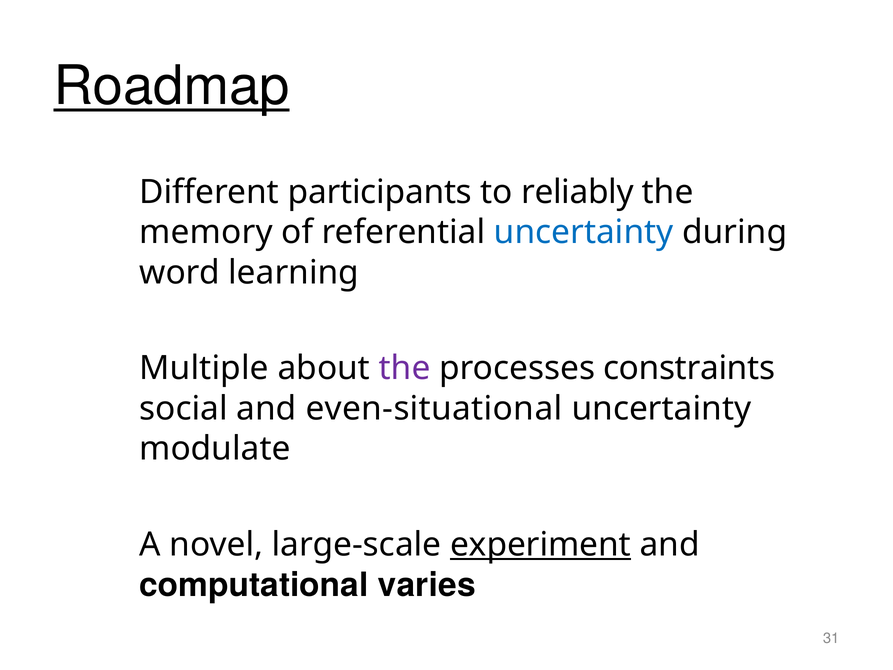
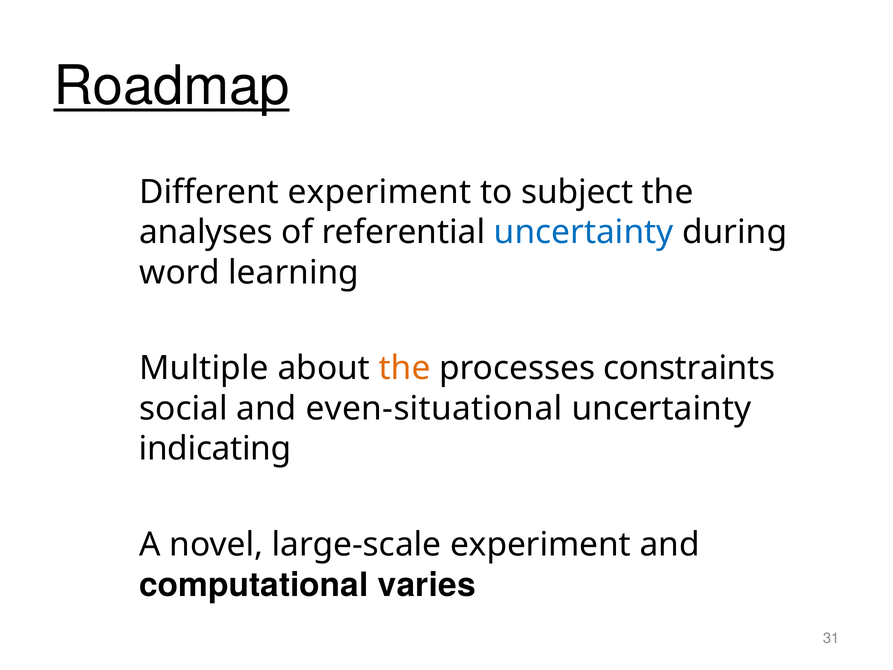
Different participants: participants -> experiment
reliably: reliably -> subject
memory: memory -> analyses
the at (405, 368) colour: purple -> orange
modulate: modulate -> indicating
experiment at (541, 545) underline: present -> none
